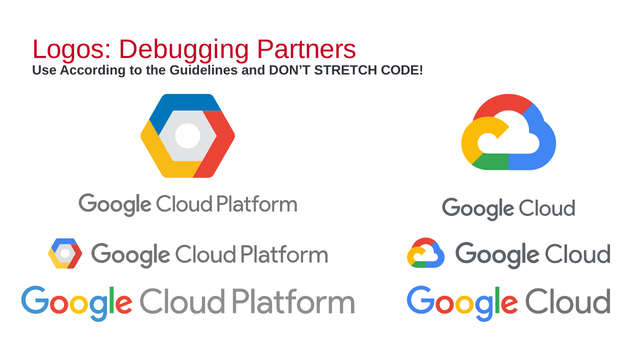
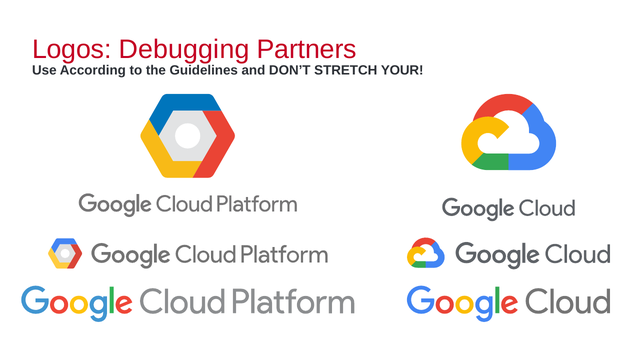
CODE: CODE -> YOUR
